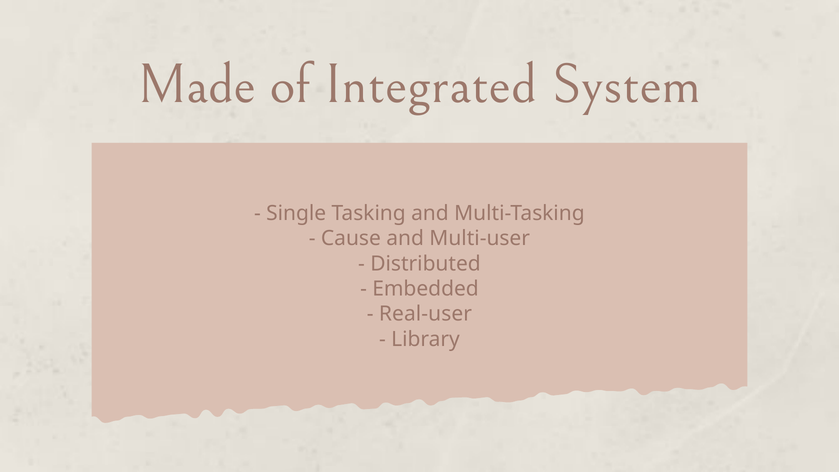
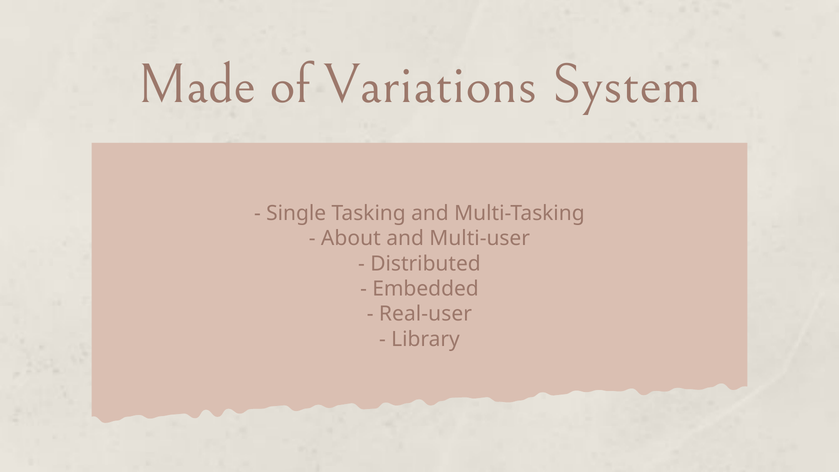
Integrated: Integrated -> Variations
Cause: Cause -> About
